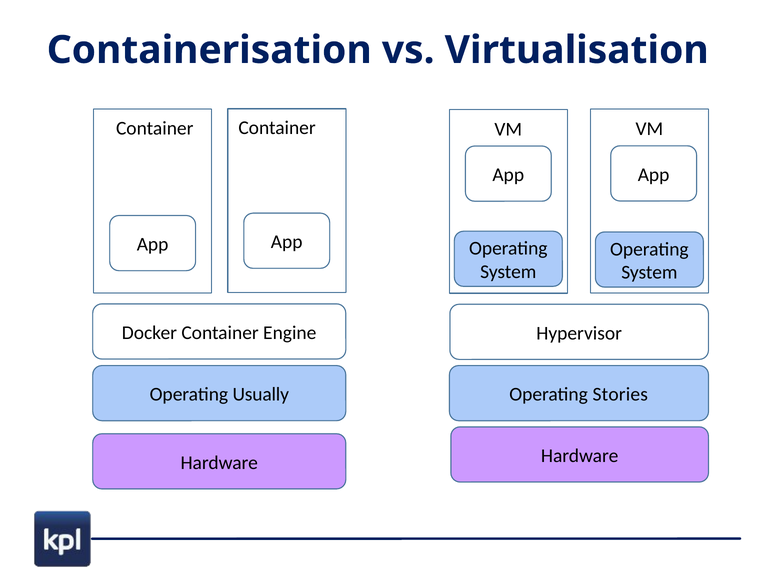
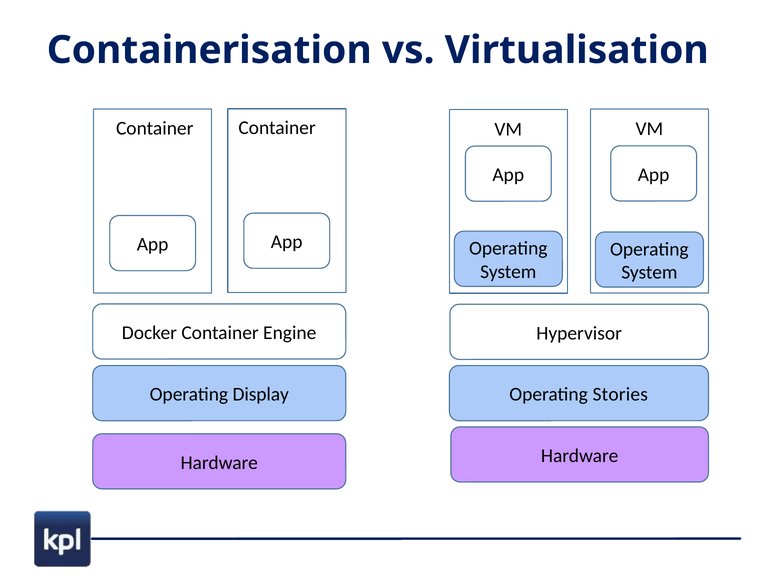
Usually: Usually -> Display
